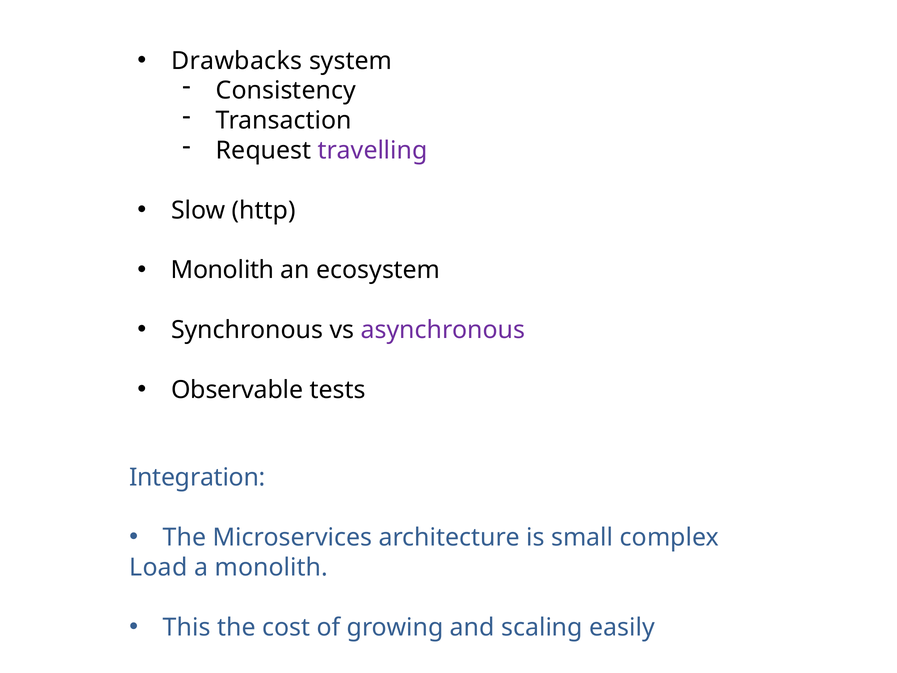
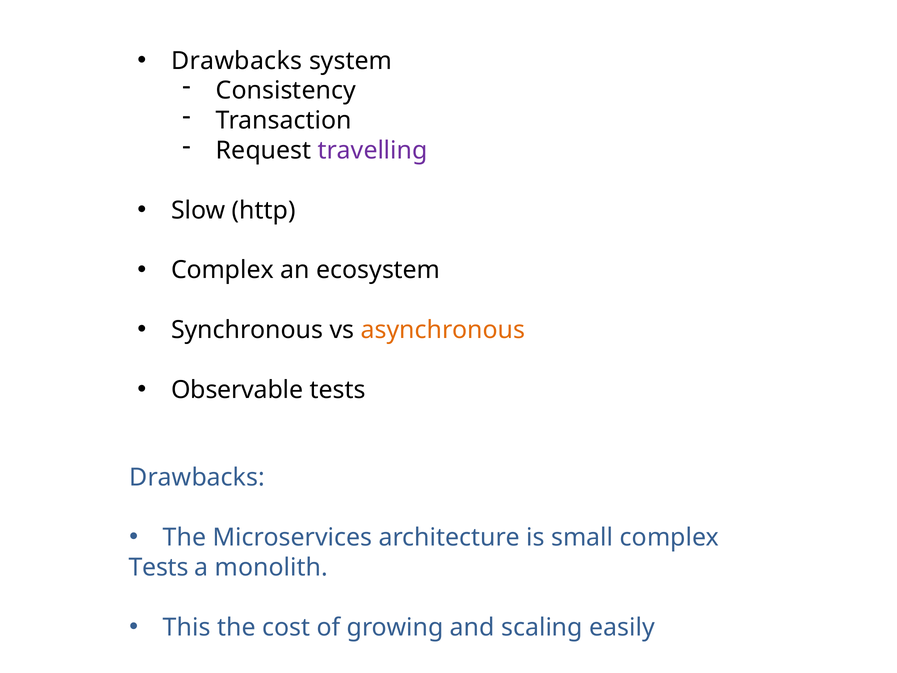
Monolith at (223, 270): Monolith -> Complex
asynchronous colour: purple -> orange
Integration at (197, 478): Integration -> Drawbacks
Load at (158, 567): Load -> Tests
